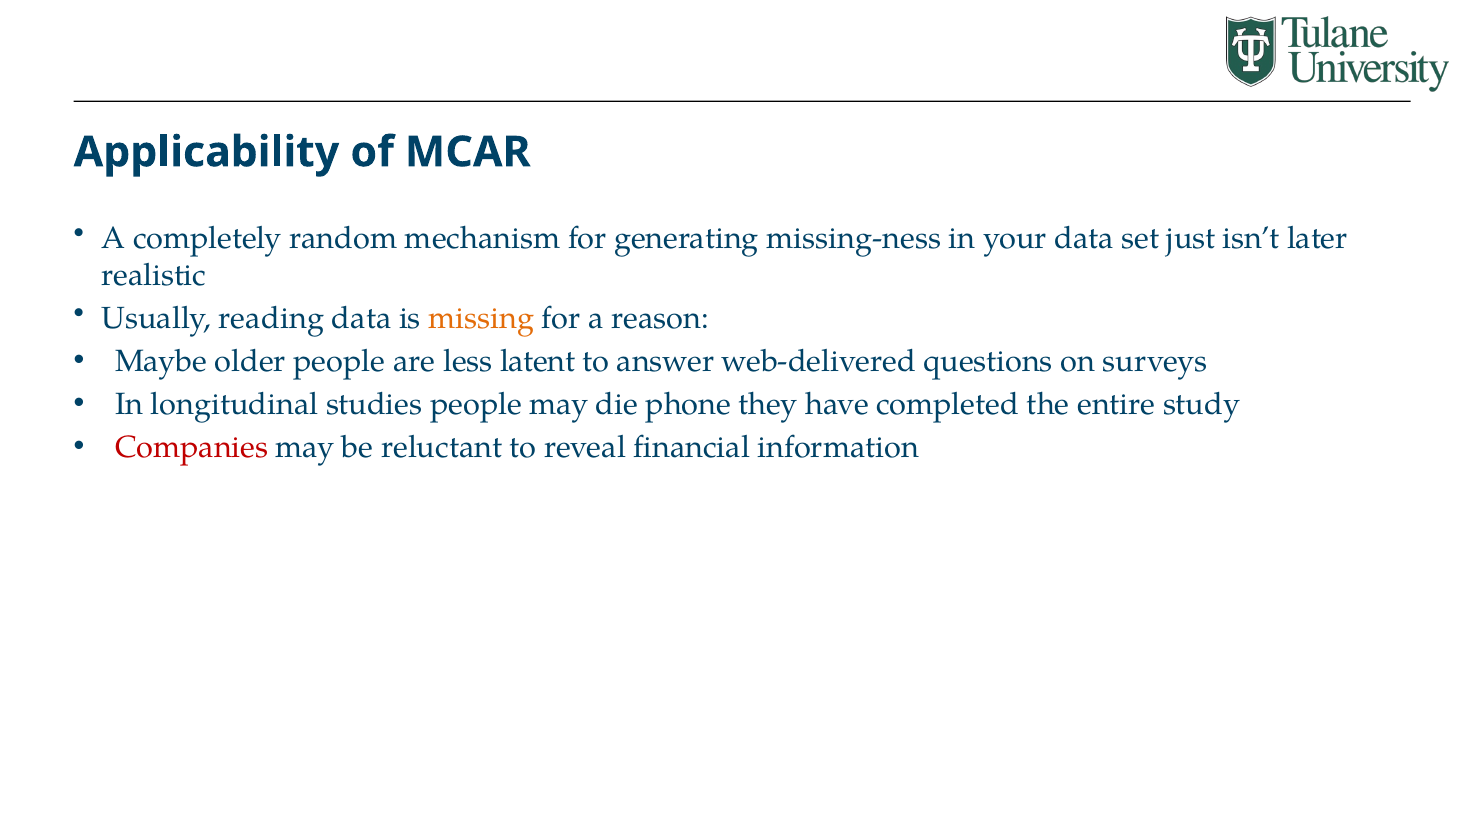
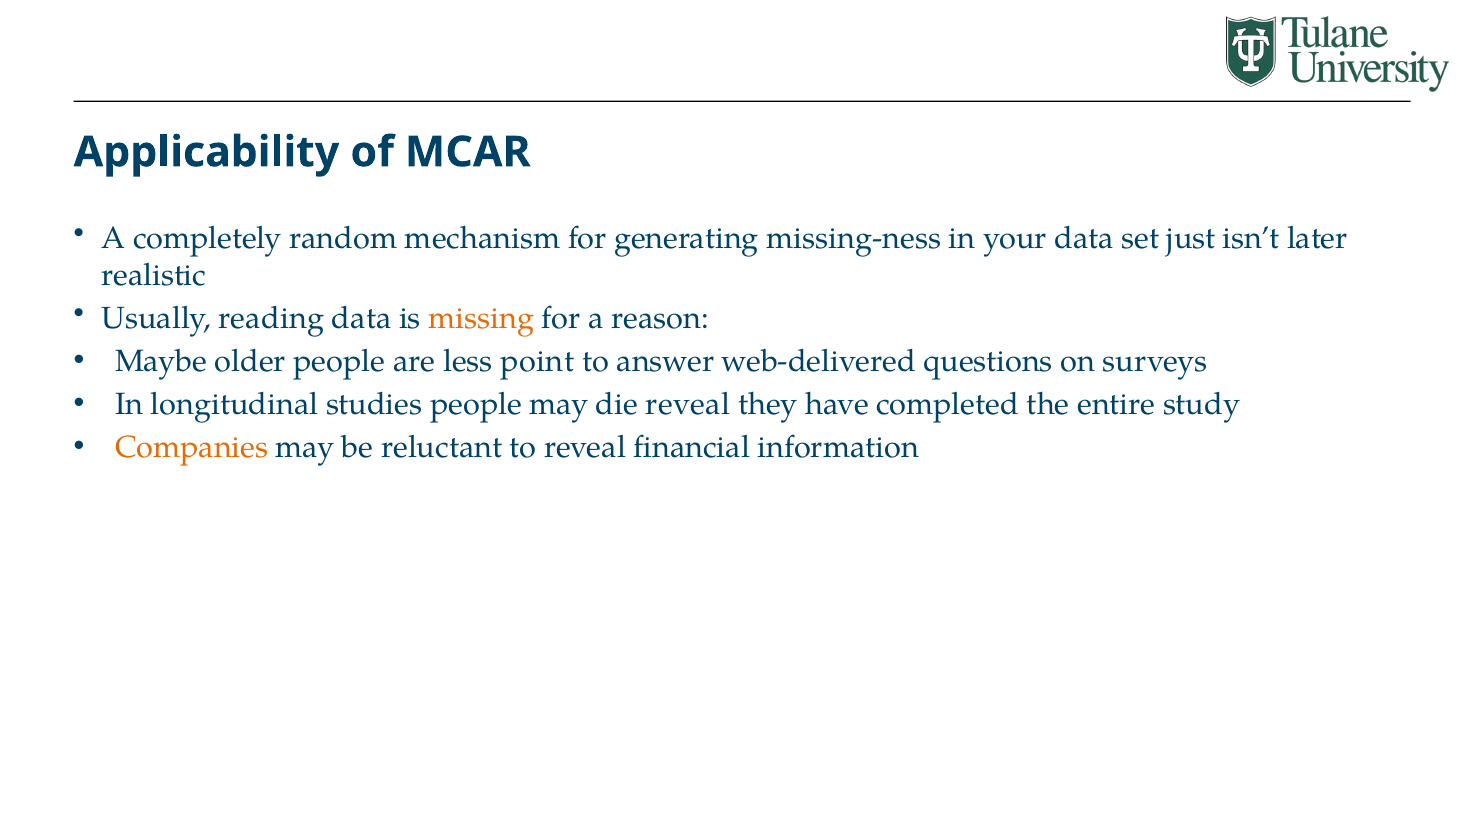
latent: latent -> point
die phone: phone -> reveal
Companies colour: red -> orange
